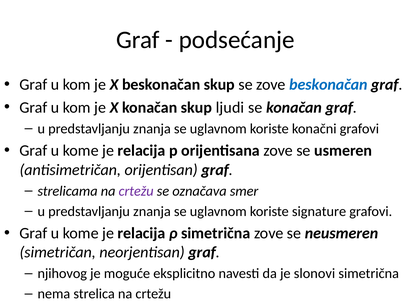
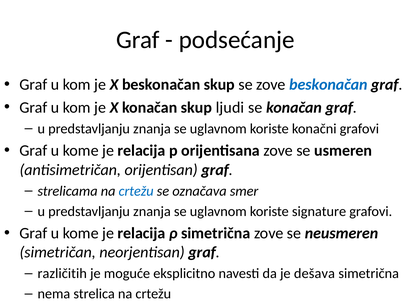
crtežu at (136, 191) colour: purple -> blue
njihovog: njihovog -> različitih
slonovi: slonovi -> dešava
